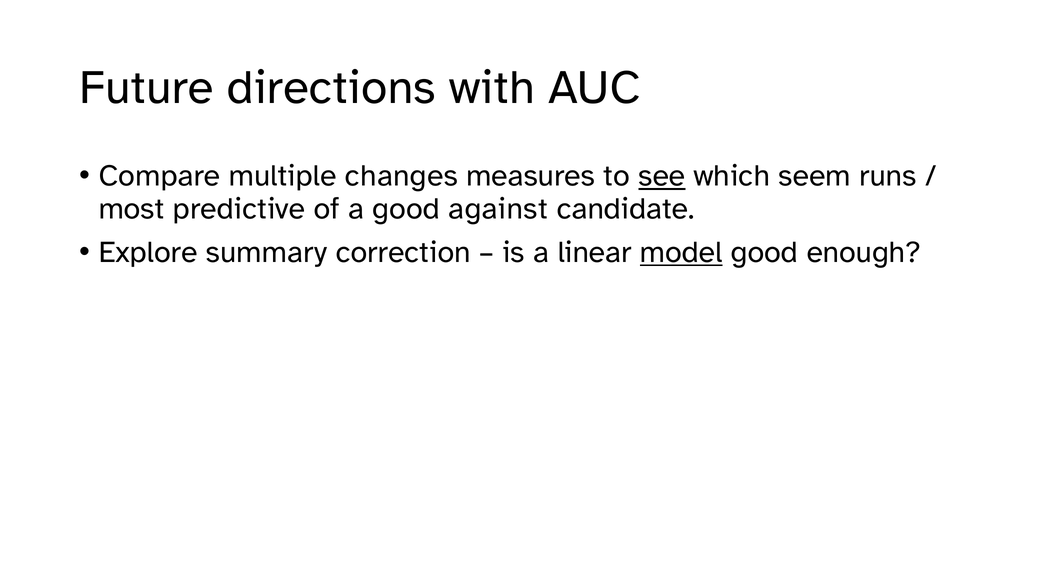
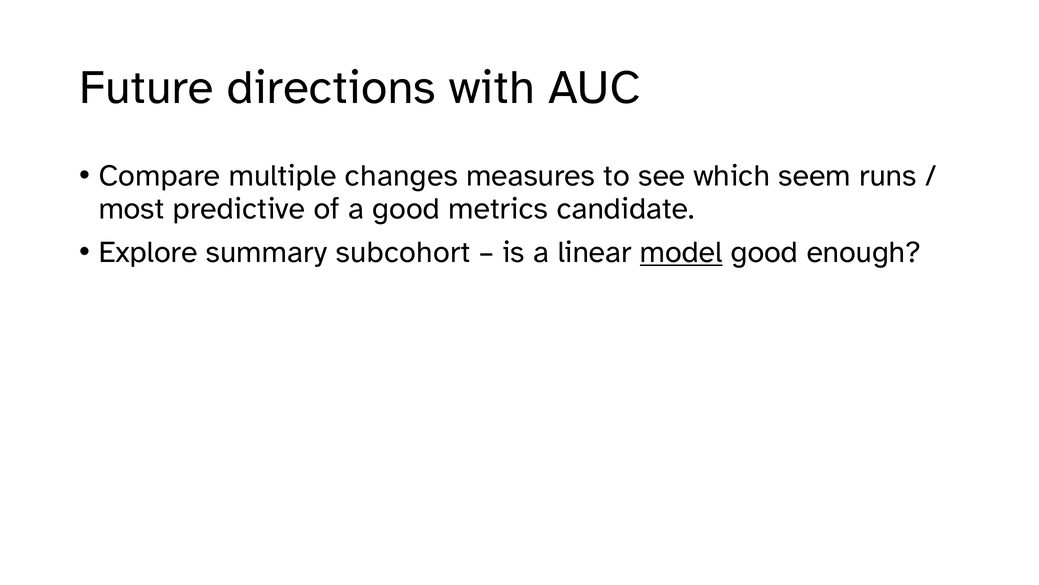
see underline: present -> none
against: against -> metrics
correction: correction -> subcohort
